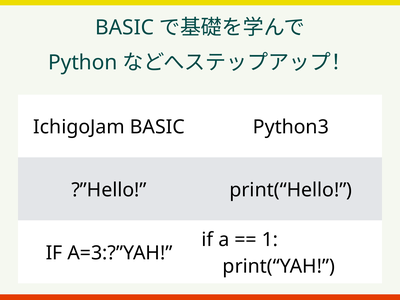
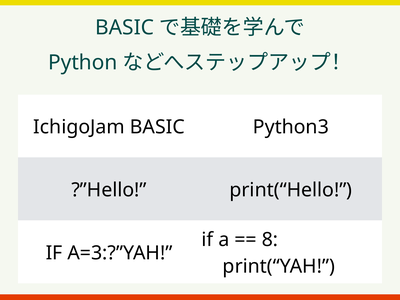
1: 1 -> 8
